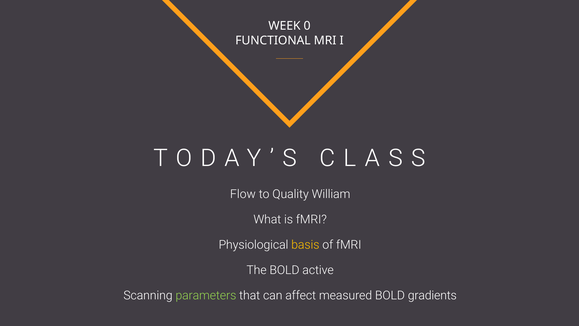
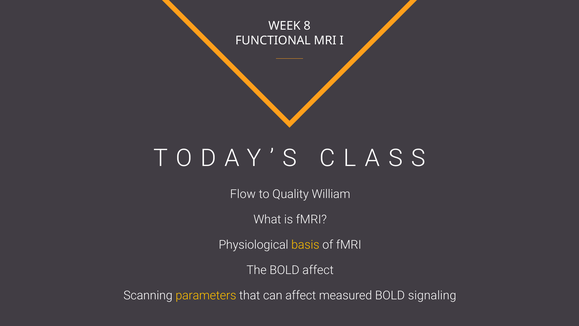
0: 0 -> 8
BOLD active: active -> affect
parameters colour: light green -> yellow
gradients: gradients -> signaling
